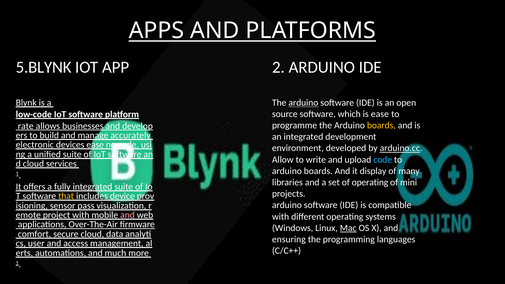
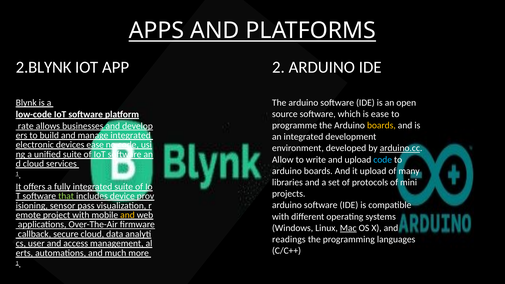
5.BLYNK: 5.BLYNK -> 2.BLYNK
arduino at (303, 103) underline: present -> none
manage accurately: accurately -> integrated
it display: display -> upload
of operating: operating -> protocols
that colour: yellow -> light green
and at (127, 215) colour: pink -> yellow
comfort: comfort -> callback
ensuring: ensuring -> readings
